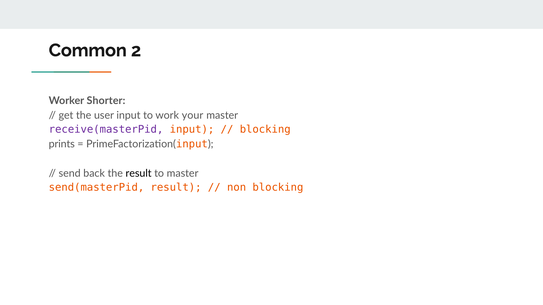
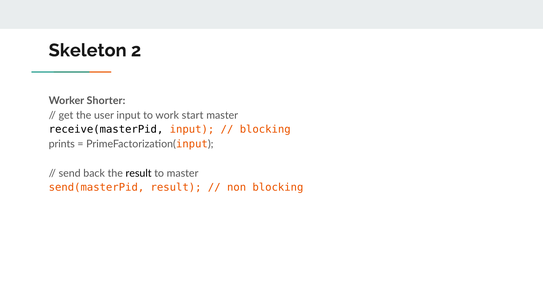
Common: Common -> Skeleton
your: your -> start
receive(masterPid colour: purple -> black
